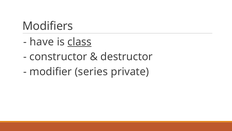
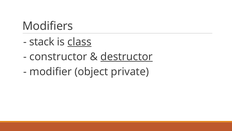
have: have -> stack
destructor underline: none -> present
series: series -> object
